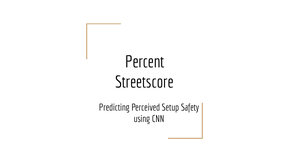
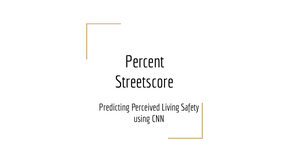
Setup: Setup -> Living
